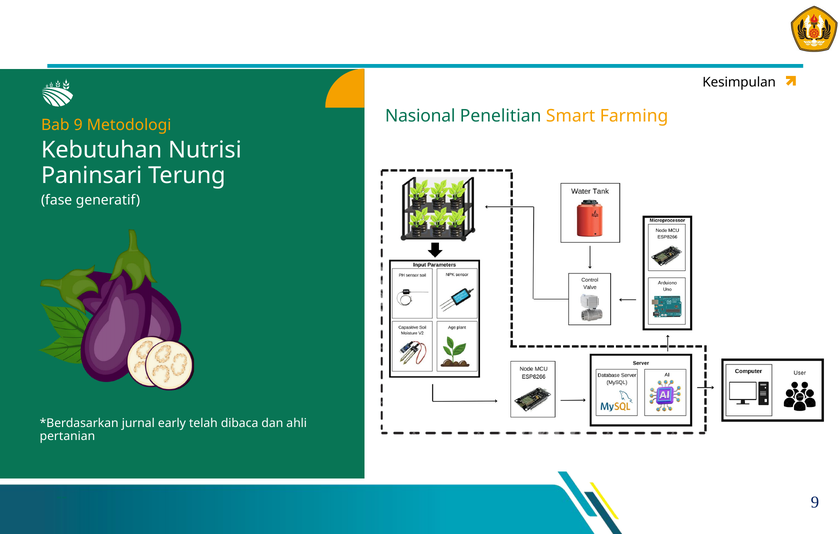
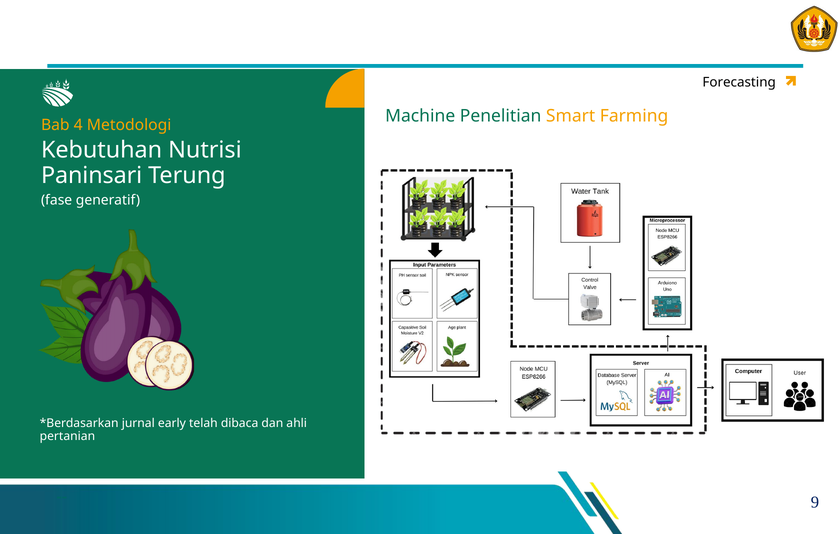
Kesimpulan: Kesimpulan -> Forecasting
Nasional: Nasional -> Machine
Bab 9: 9 -> 4
